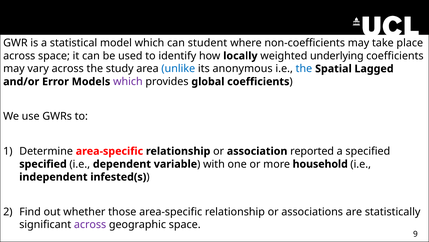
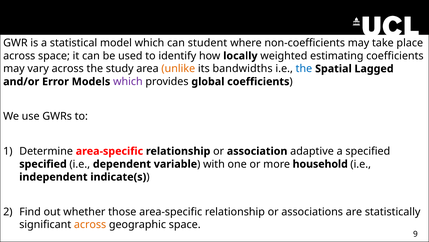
underlying: underlying -> estimating
unlike colour: blue -> orange
anonymous: anonymous -> bandwidths
reported: reported -> adaptive
infested(s: infested(s -> indicate(s
across at (90, 224) colour: purple -> orange
